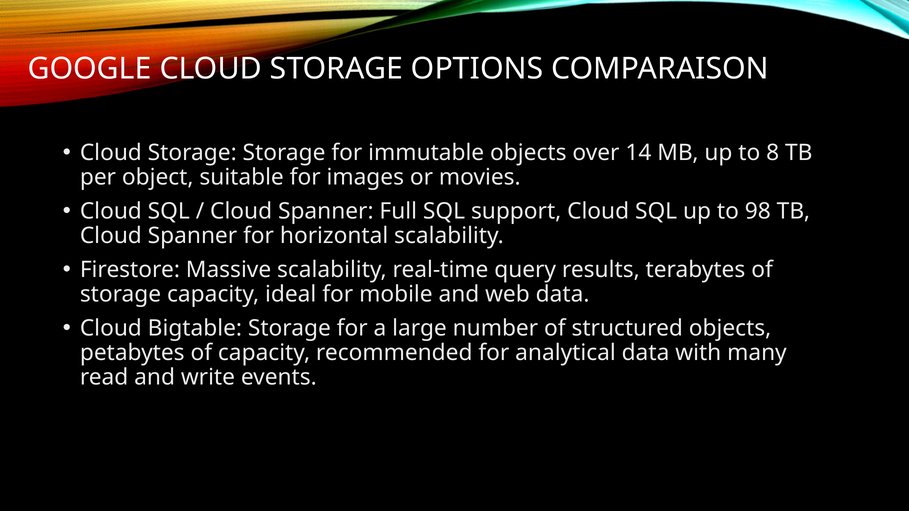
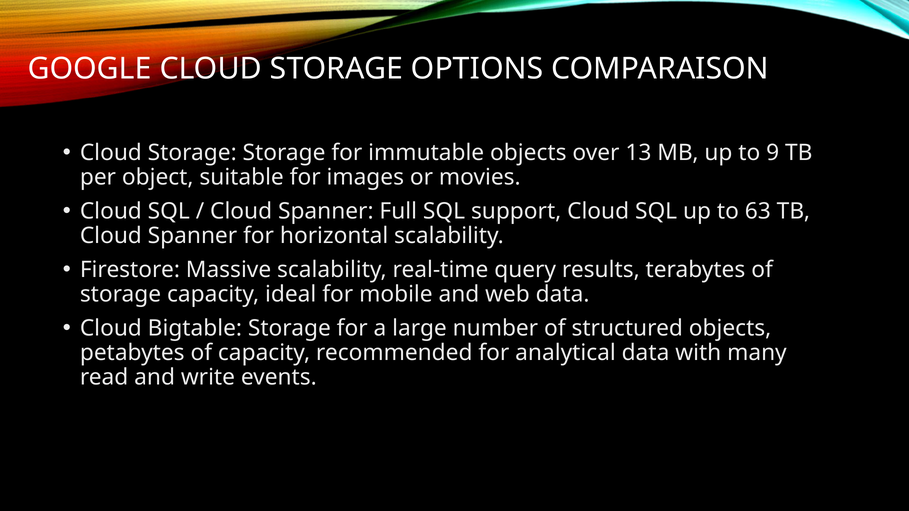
14: 14 -> 13
8: 8 -> 9
98: 98 -> 63
